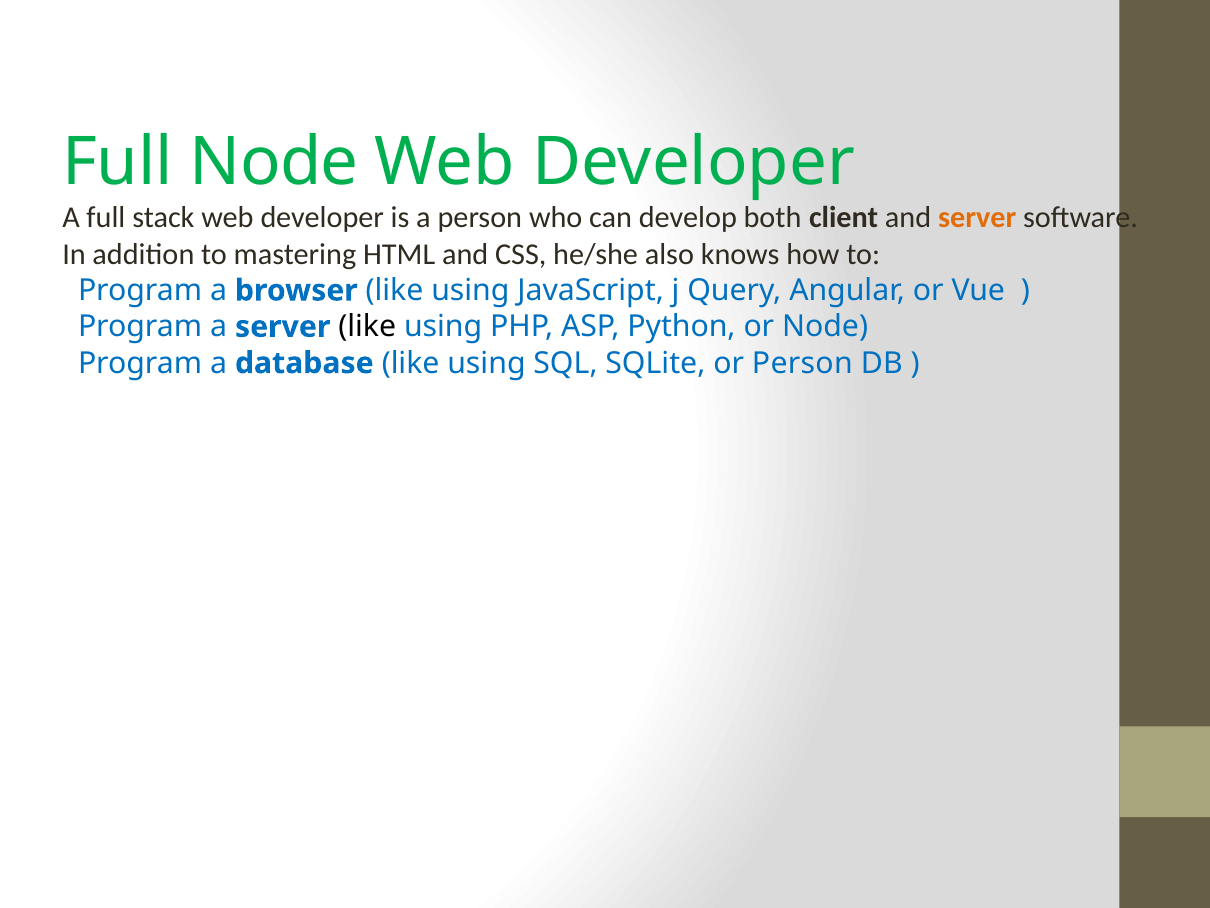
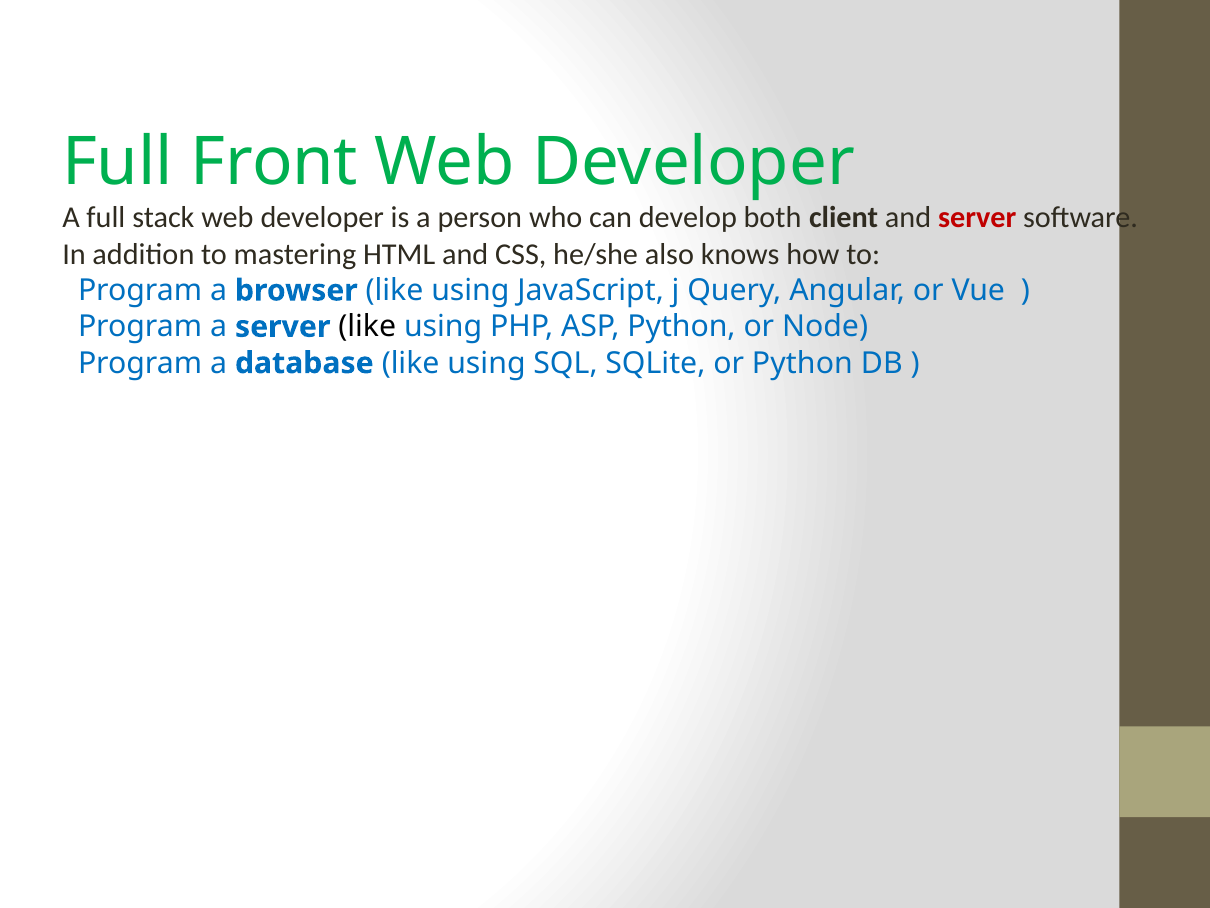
Full Node: Node -> Front
server at (977, 218) colour: orange -> red
or Person: Person -> Python
